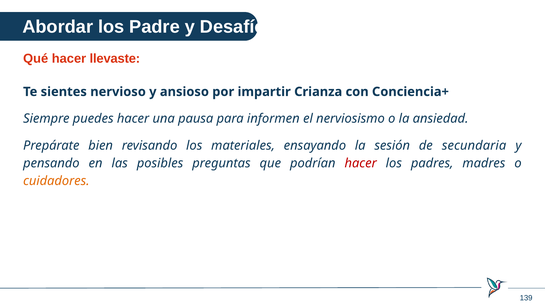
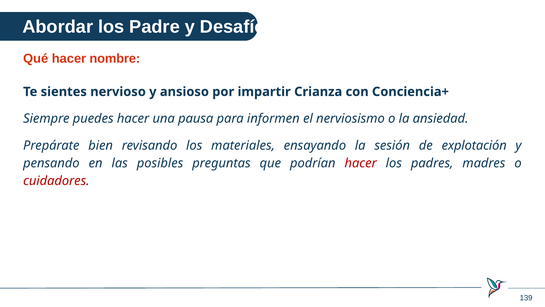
llevaste: llevaste -> nombre
secundaria: secundaria -> explotación
cuidadores colour: orange -> red
